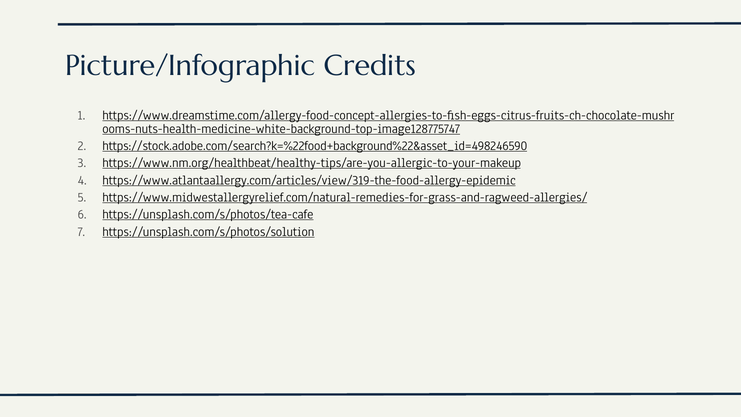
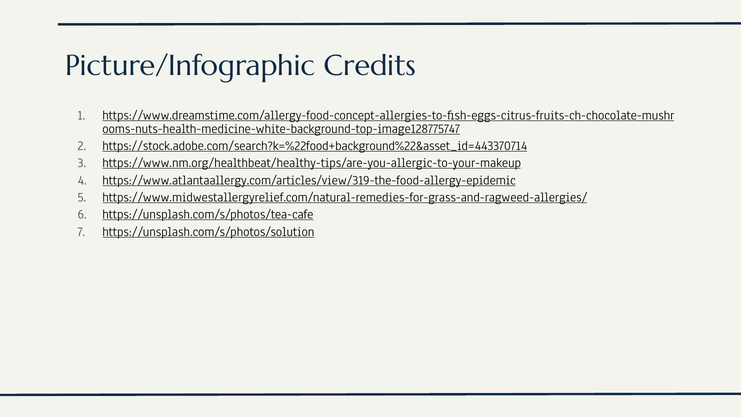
https://stock.adobe.com/search?k=%22food+background%22&asset_id=498246590: https://stock.adobe.com/search?k=%22food+background%22&asset_id=498246590 -> https://stock.adobe.com/search?k=%22food+background%22&asset_id=443370714
